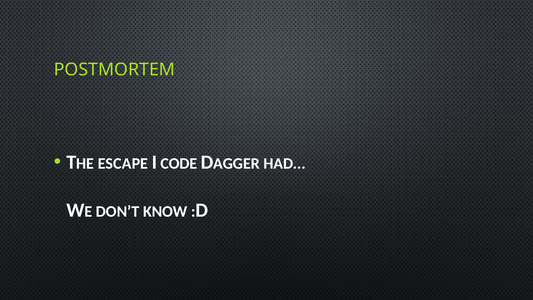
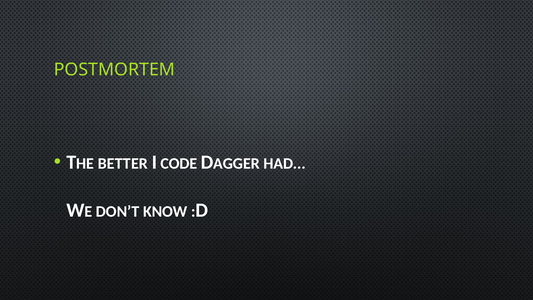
ESCAPE: ESCAPE -> BETTER
